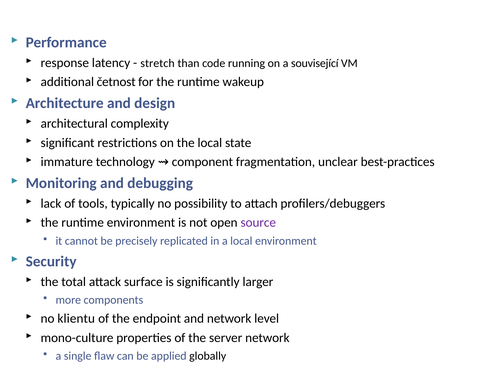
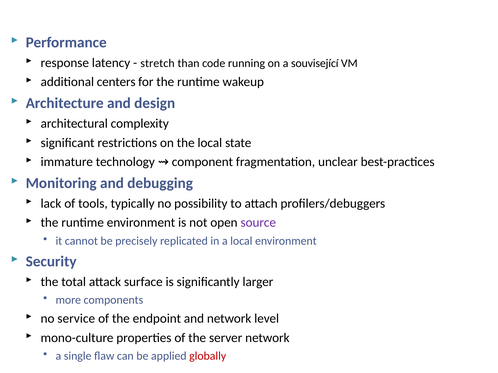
četnost: četnost -> centers
klientu: klientu -> service
globally colour: black -> red
